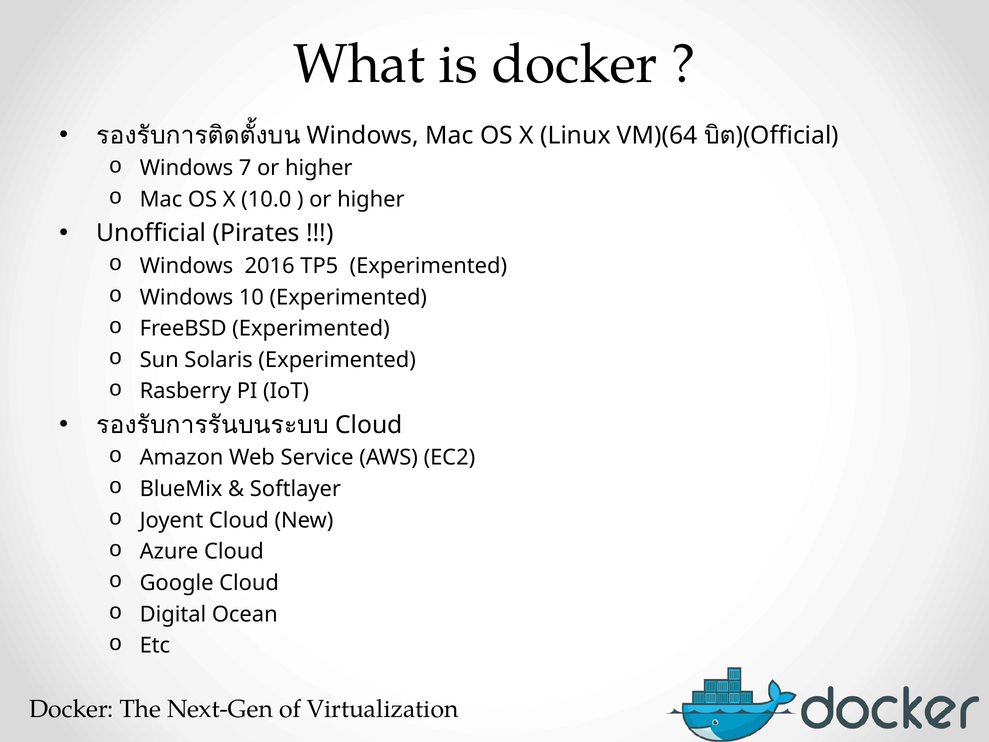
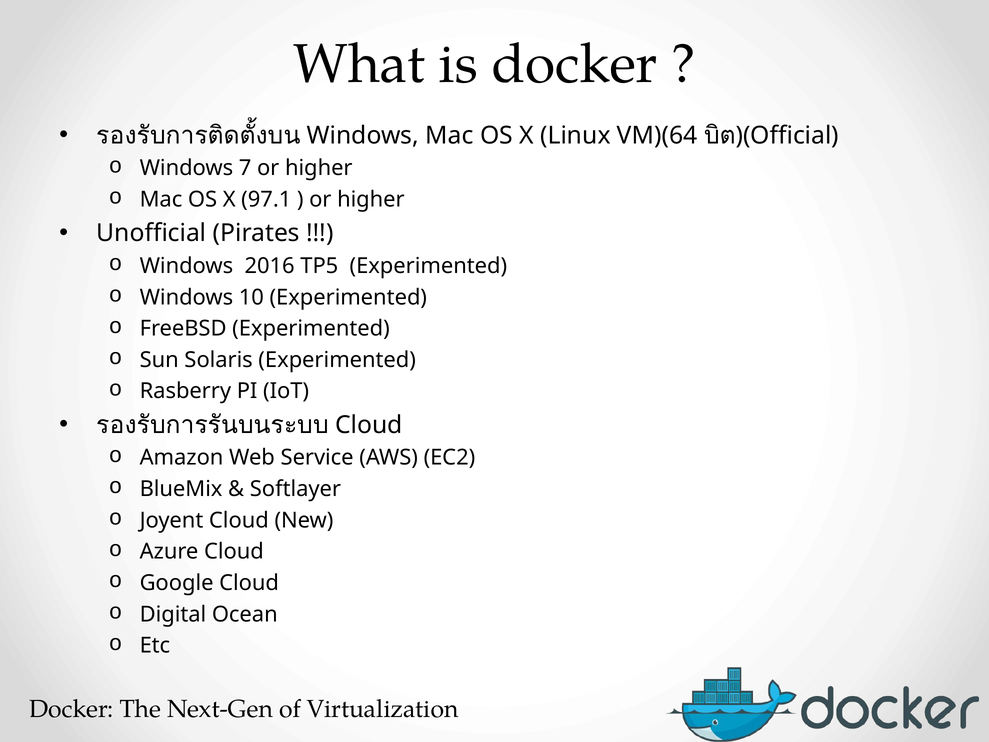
10.0: 10.0 -> 97.1
